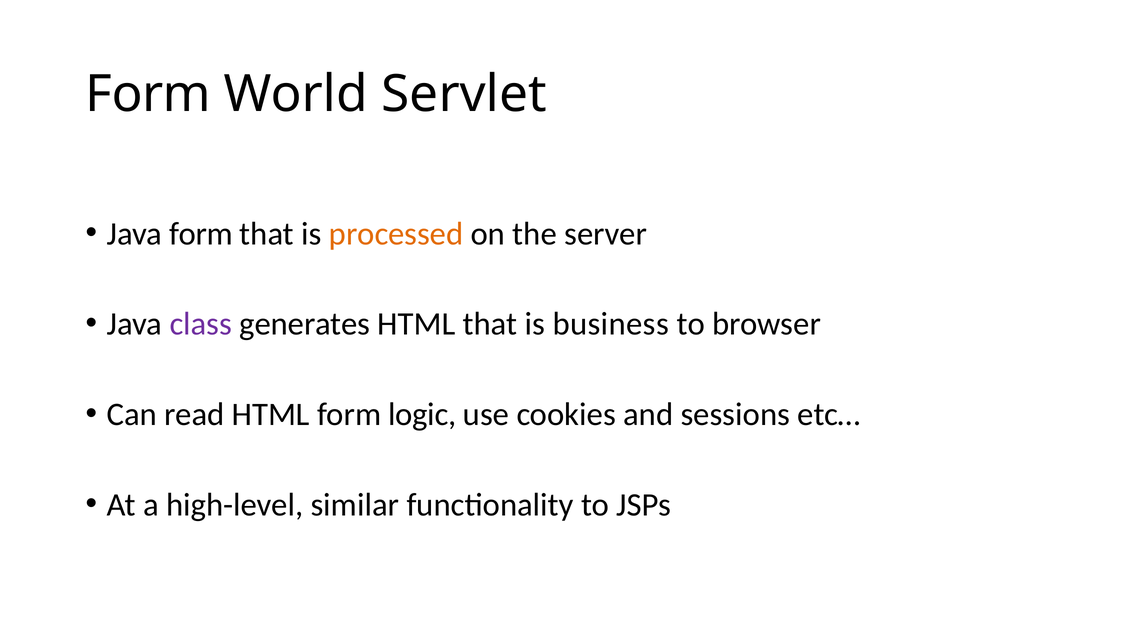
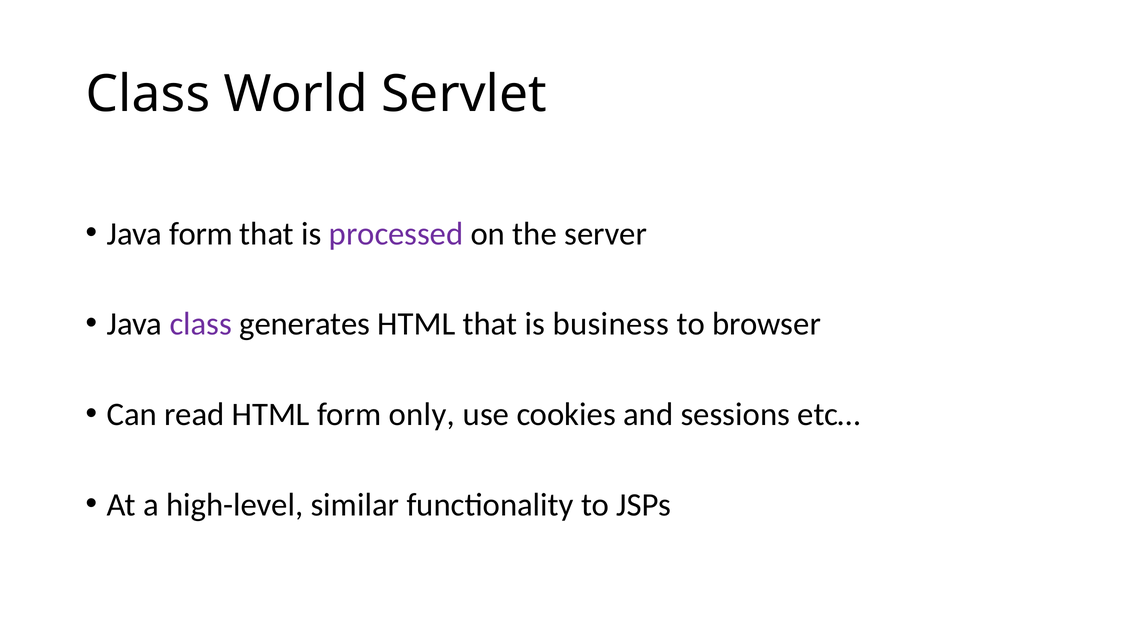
Form at (148, 94): Form -> Class
processed colour: orange -> purple
logic: logic -> only
